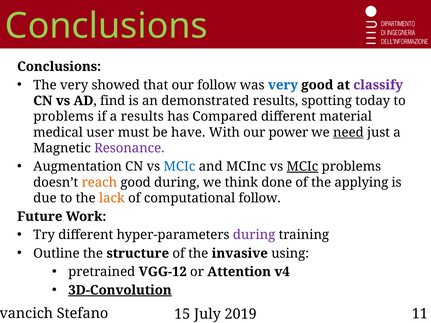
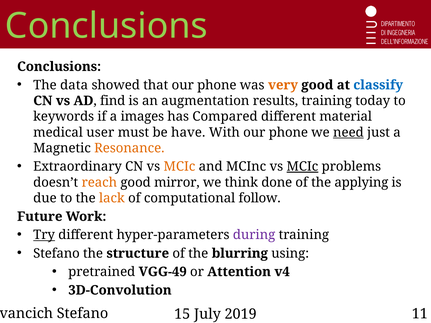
The very: very -> data
that our follow: follow -> phone
very at (283, 85) colour: blue -> orange
classify colour: purple -> blue
demonstrated: demonstrated -> augmentation
results spotting: spotting -> training
problems at (64, 117): problems -> keywords
a results: results -> images
With our power: power -> phone
Resonance colour: purple -> orange
Augmentation: Augmentation -> Extraordinary
MCIc at (179, 167) colour: blue -> orange
good during: during -> mirror
Try underline: none -> present
Outline at (56, 254): Outline -> Stefano
invasive: invasive -> blurring
VGG-12: VGG-12 -> VGG-49
3D-Convolution underline: present -> none
